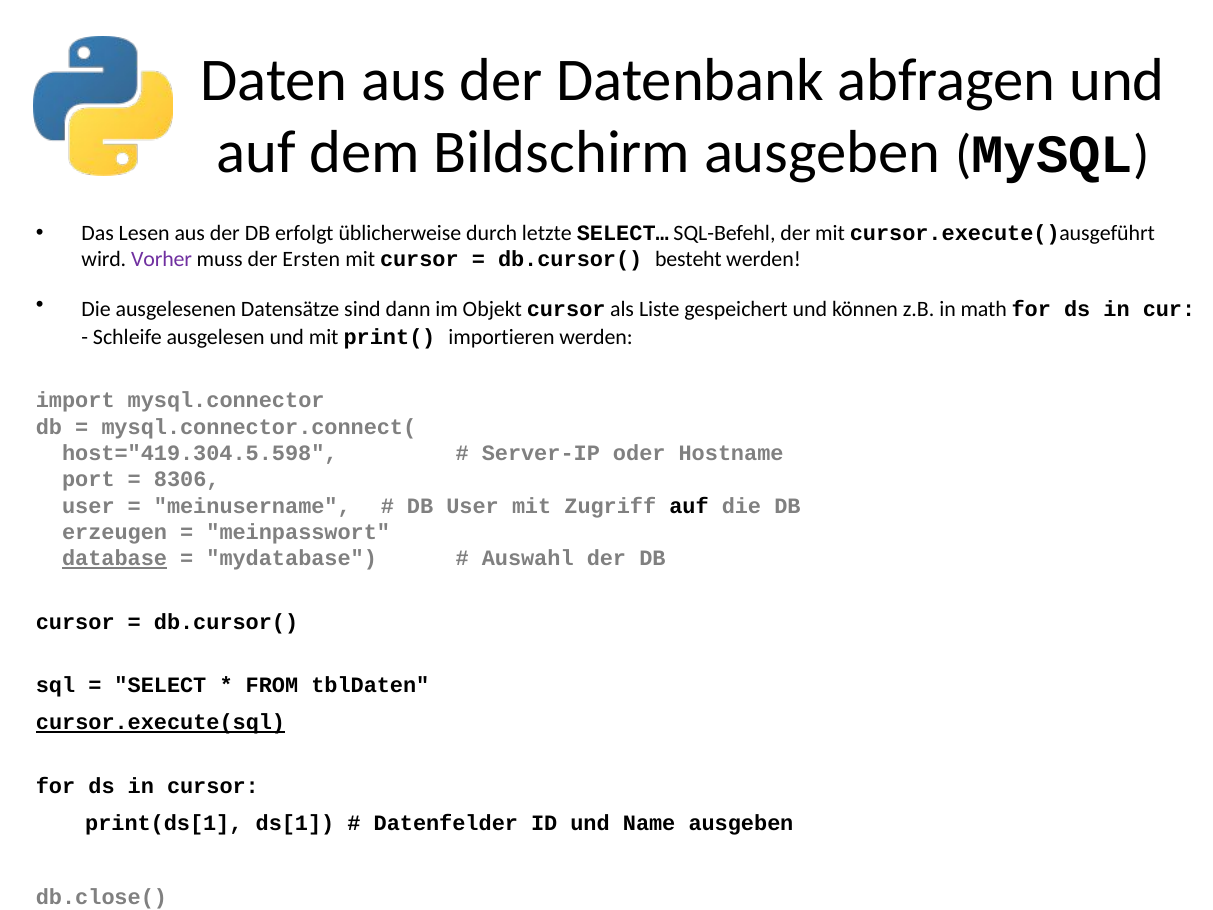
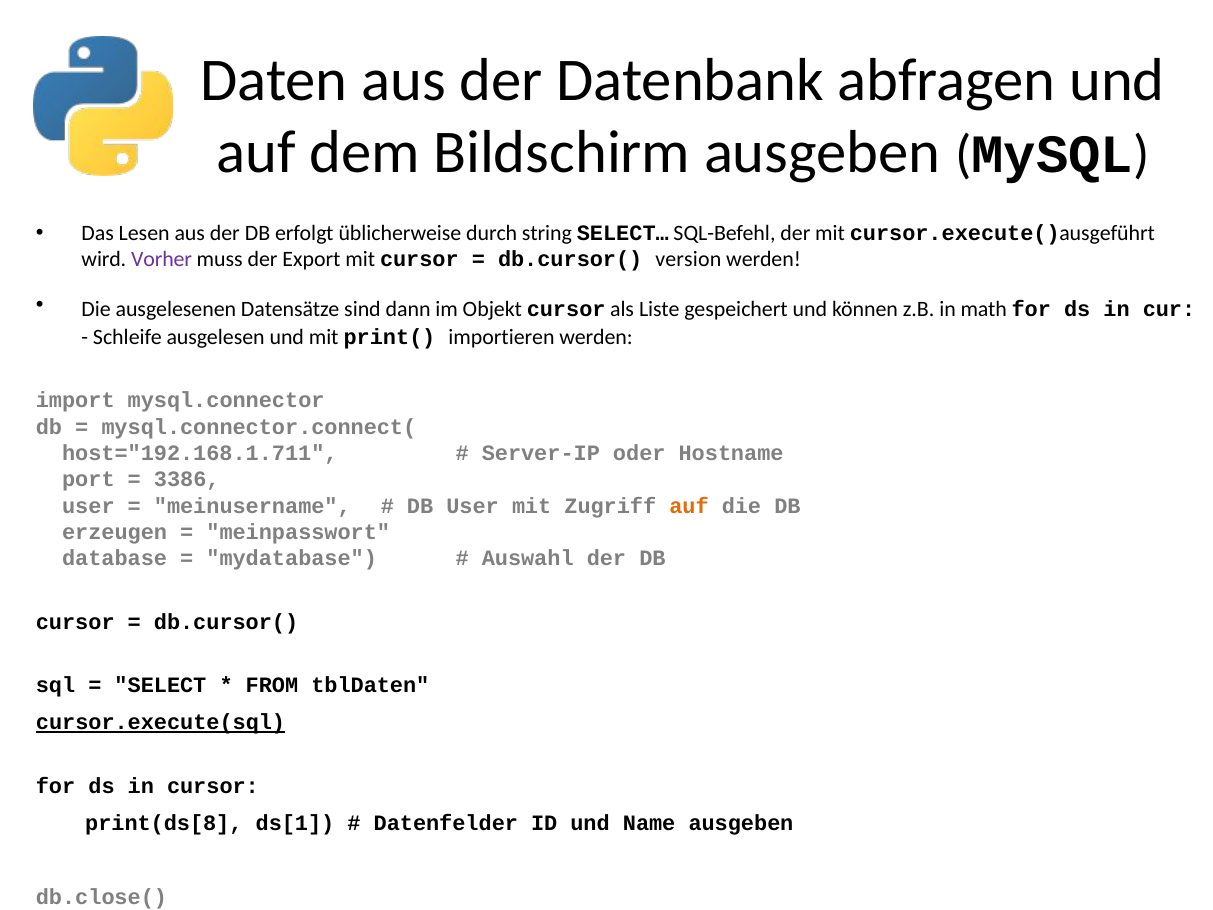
letzte: letzte -> string
Ersten: Ersten -> Export
besteht: besteht -> version
host="419.304.5.598: host="419.304.5.598 -> host="192.168.1.711
8306: 8306 -> 3386
auf at (689, 506) colour: black -> orange
database underline: present -> none
print(ds[1: print(ds[1 -> print(ds[8
